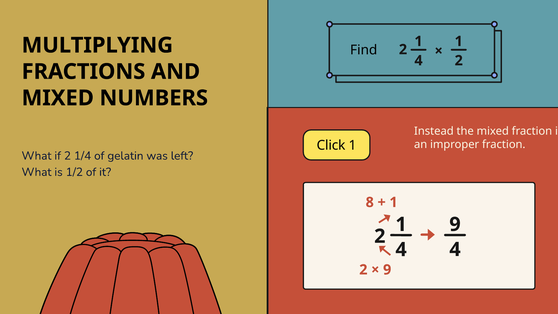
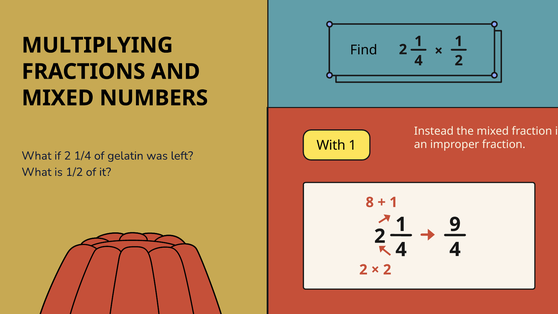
Click: Click -> With
9 at (387, 270): 9 -> 2
